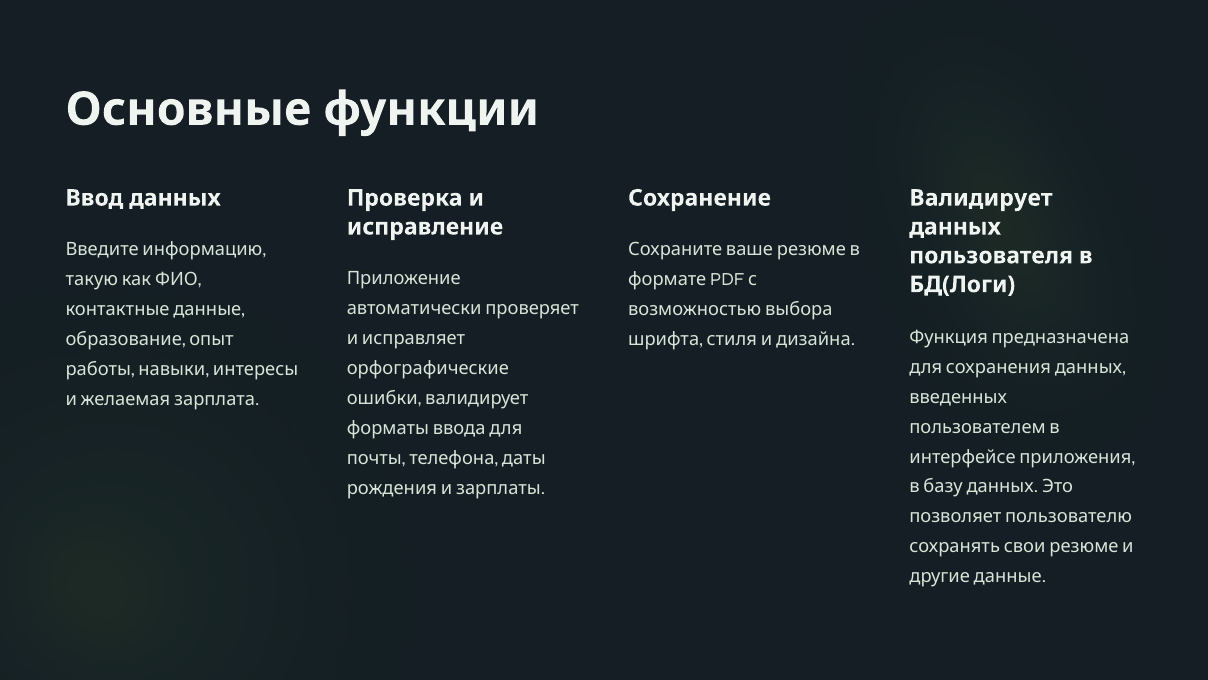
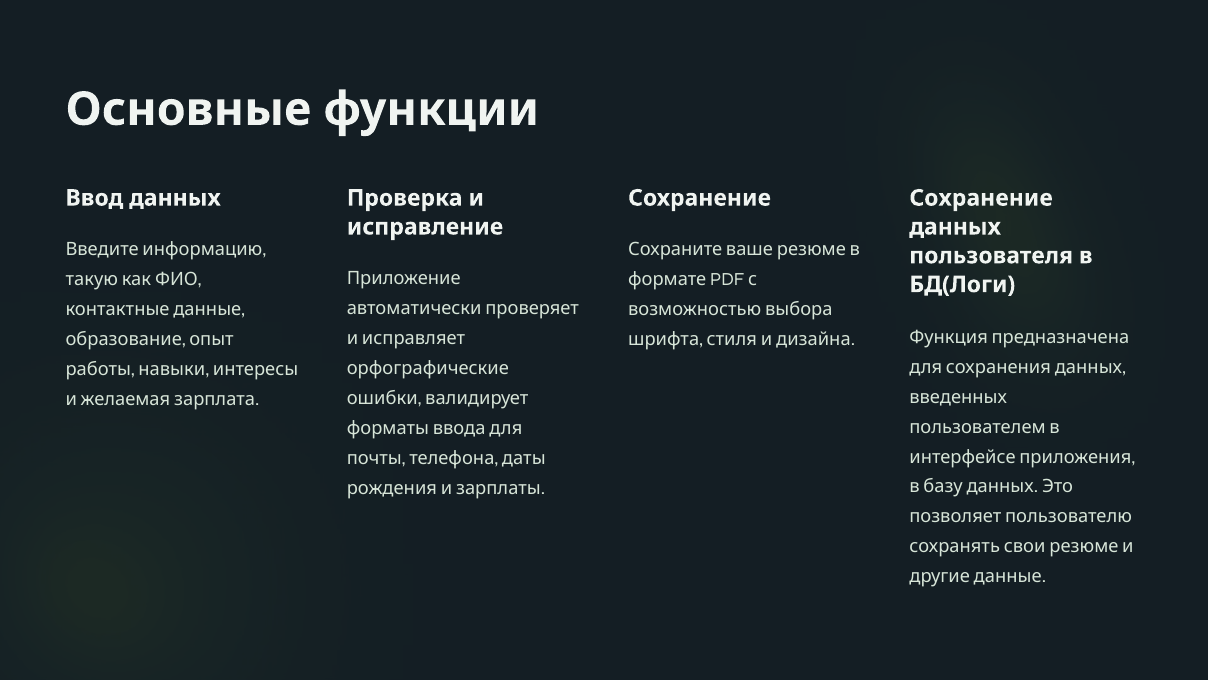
Валидирует at (981, 198): Валидирует -> Сохранение
